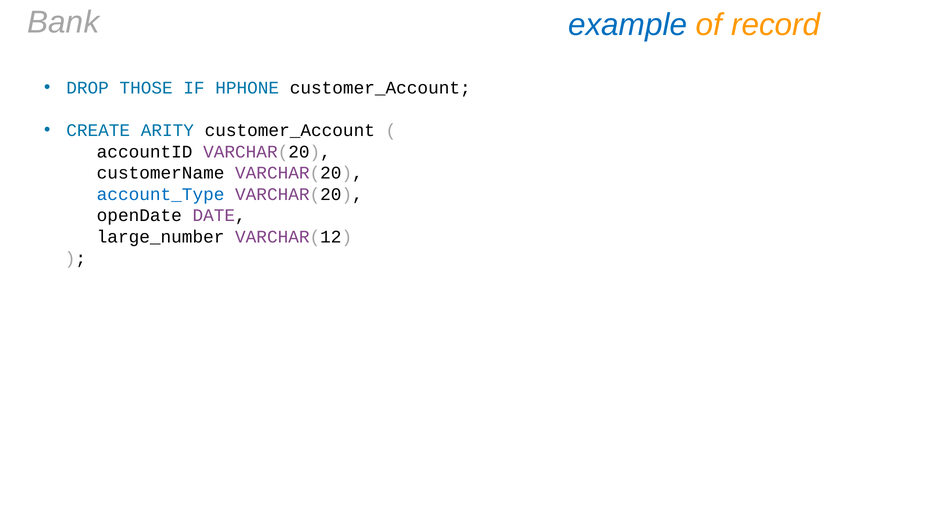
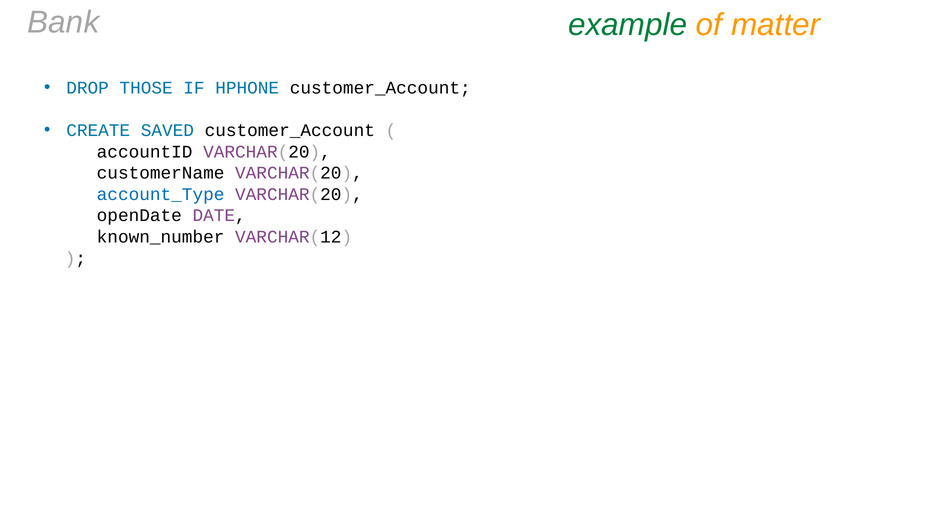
example colour: blue -> green
record: record -> matter
ARITY: ARITY -> SAVED
large_number: large_number -> known_number
